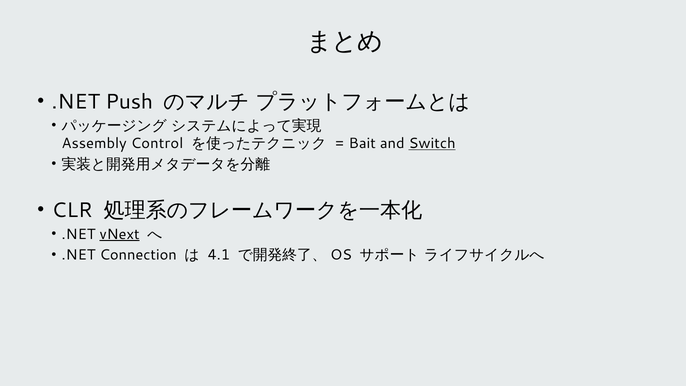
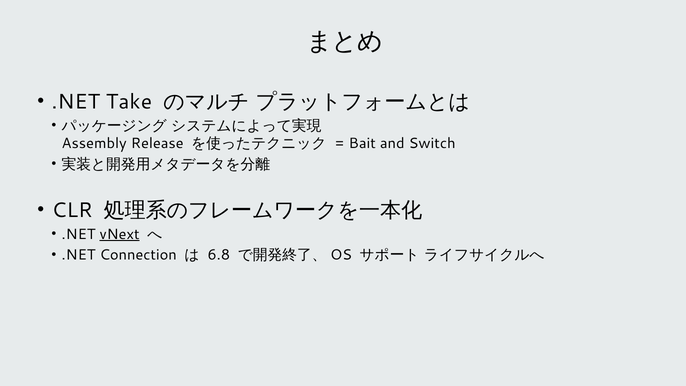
Push: Push -> Take
Control: Control -> Release
Switch underline: present -> none
4.1: 4.1 -> 6.8
